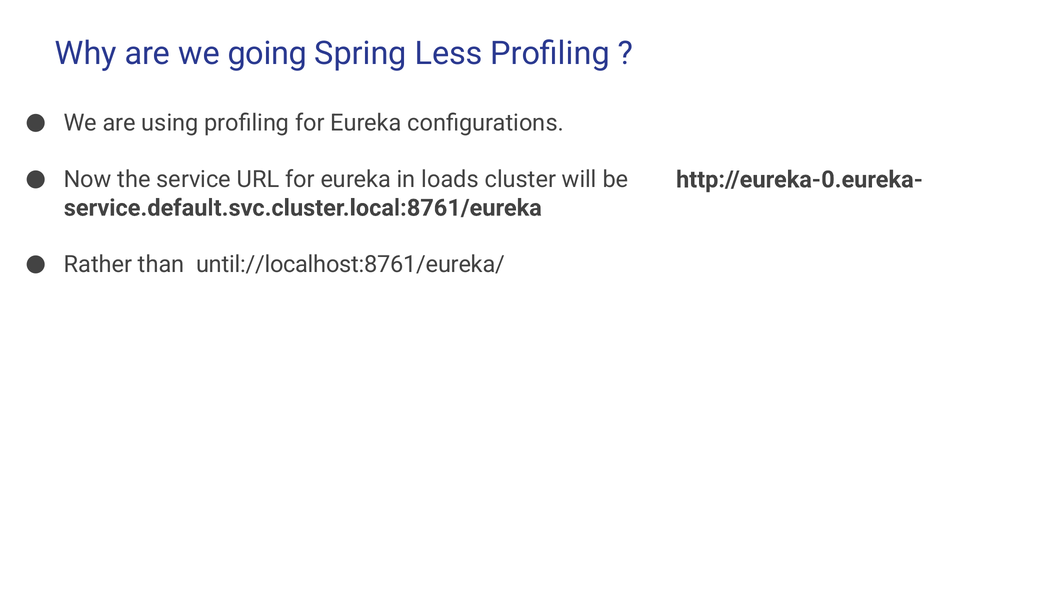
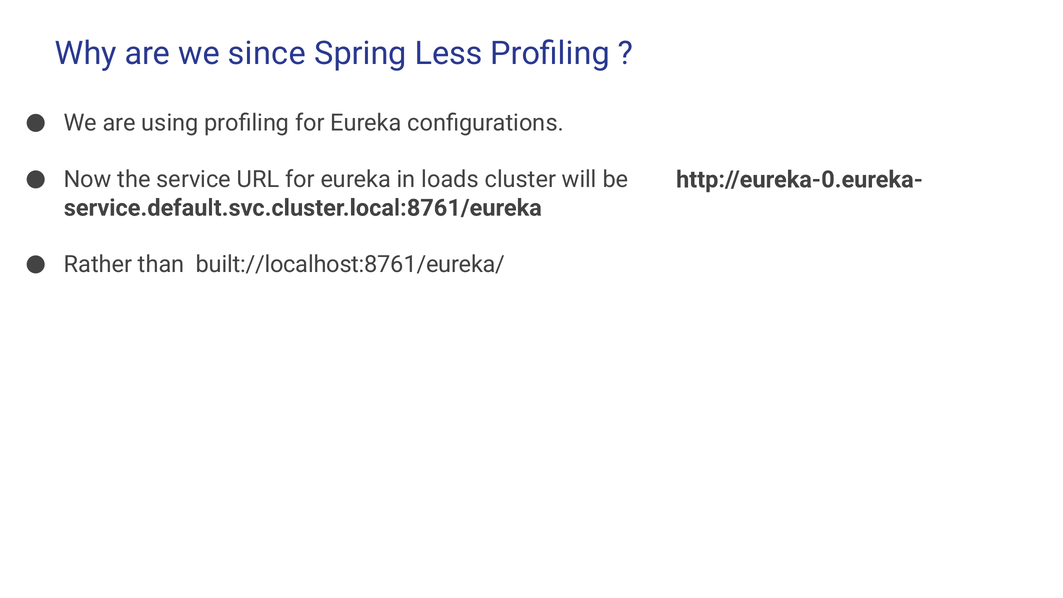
going: going -> since
until://localhost:8761/eureka/: until://localhost:8761/eureka/ -> built://localhost:8761/eureka/
